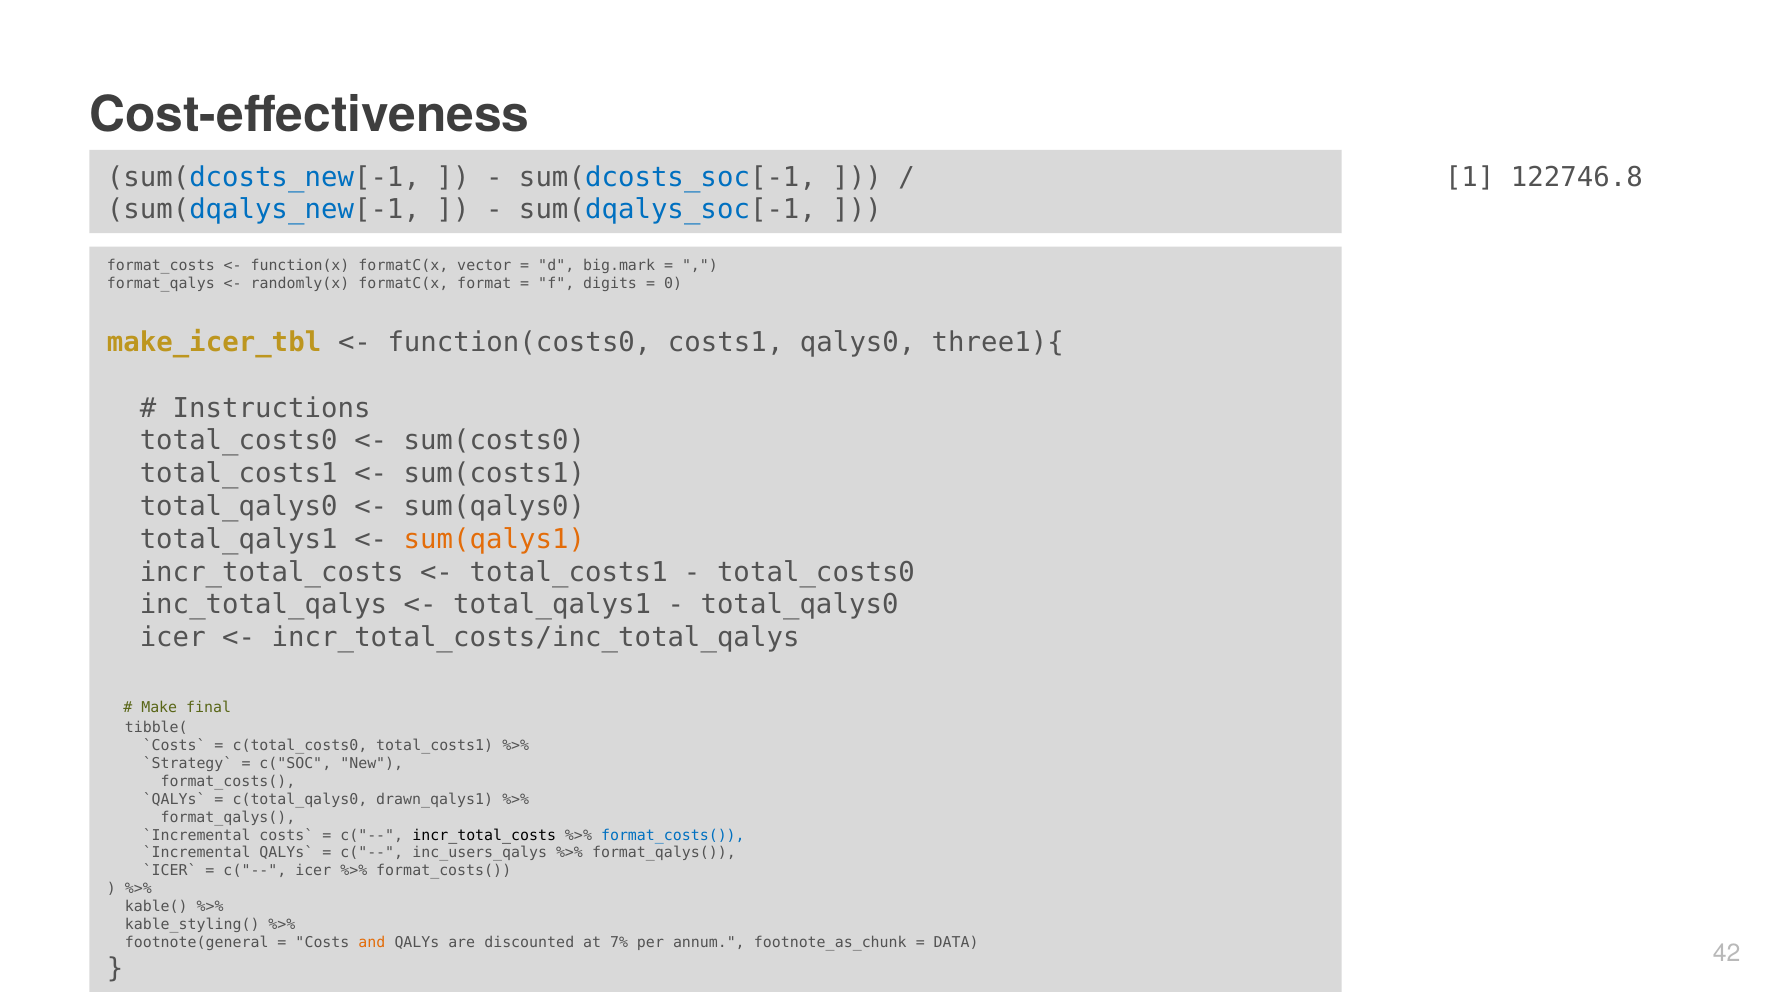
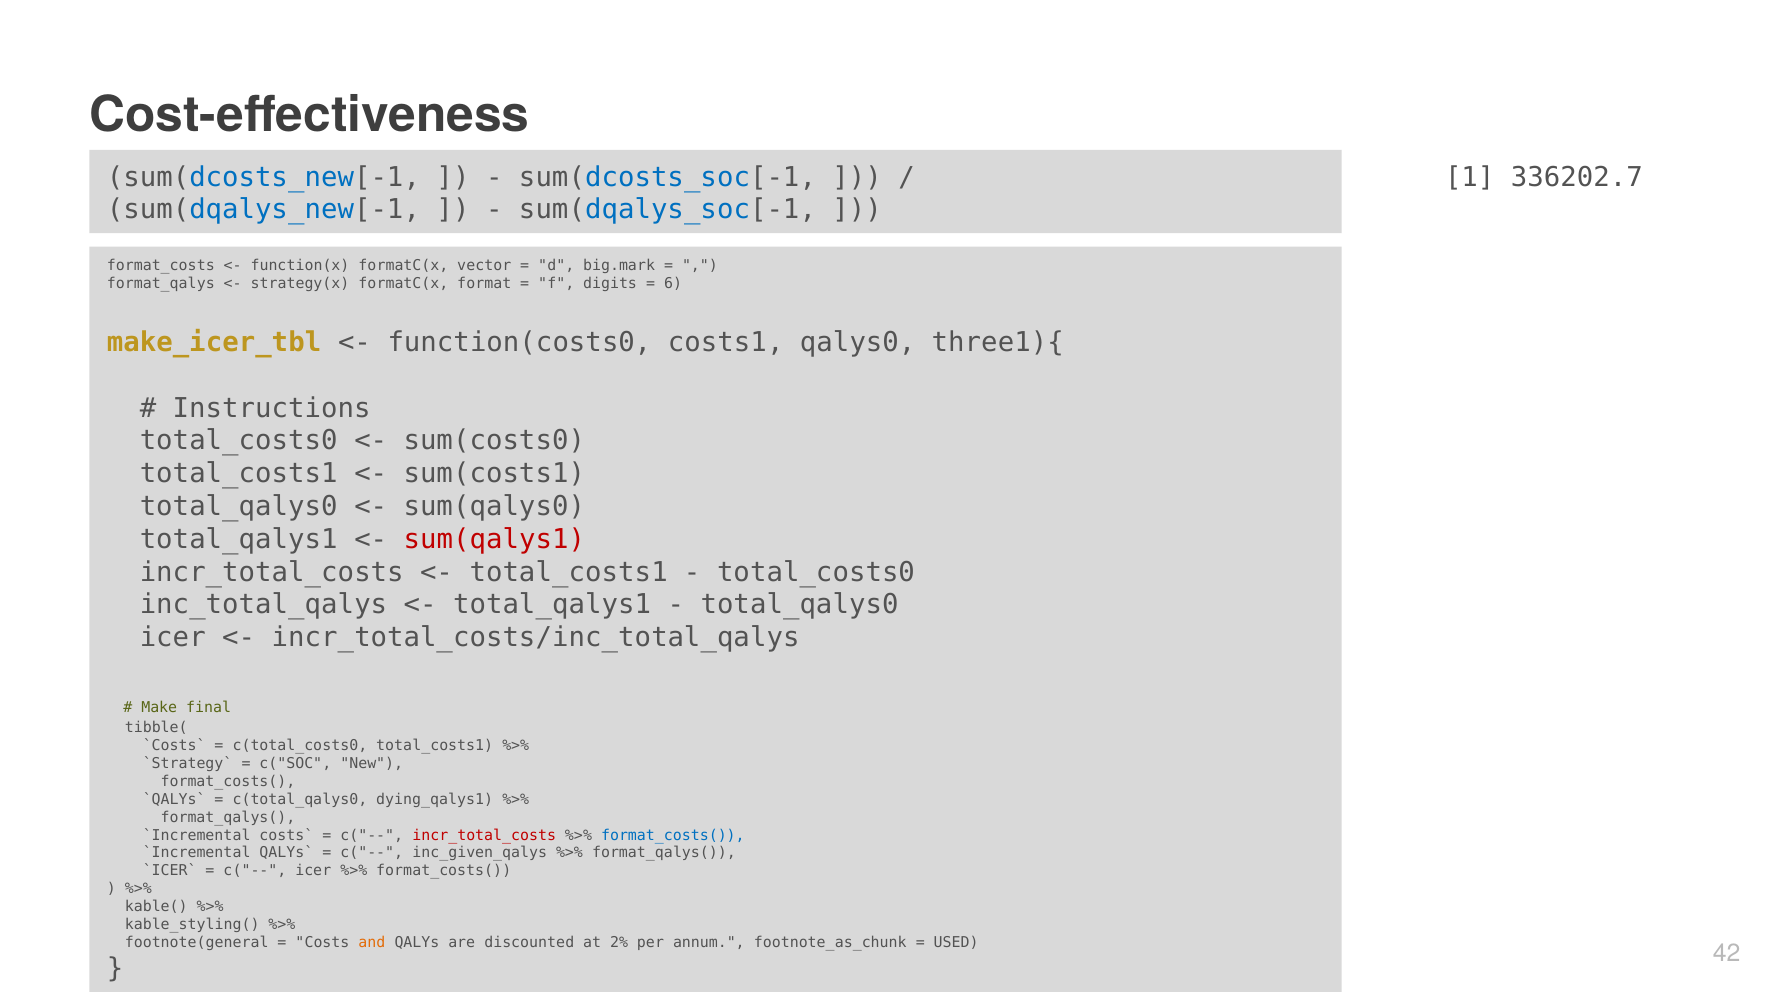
122746.8: 122746.8 -> 336202.7
randomly(x: randomly(x -> strategy(x
0: 0 -> 6
sum(qalys1 colour: orange -> red
drawn_qalys1: drawn_qalys1 -> dying_qalys1
incr_total_costs at (484, 835) colour: black -> red
inc_users_qalys: inc_users_qalys -> inc_given_qalys
7%: 7% -> 2%
DATA: DATA -> USED
